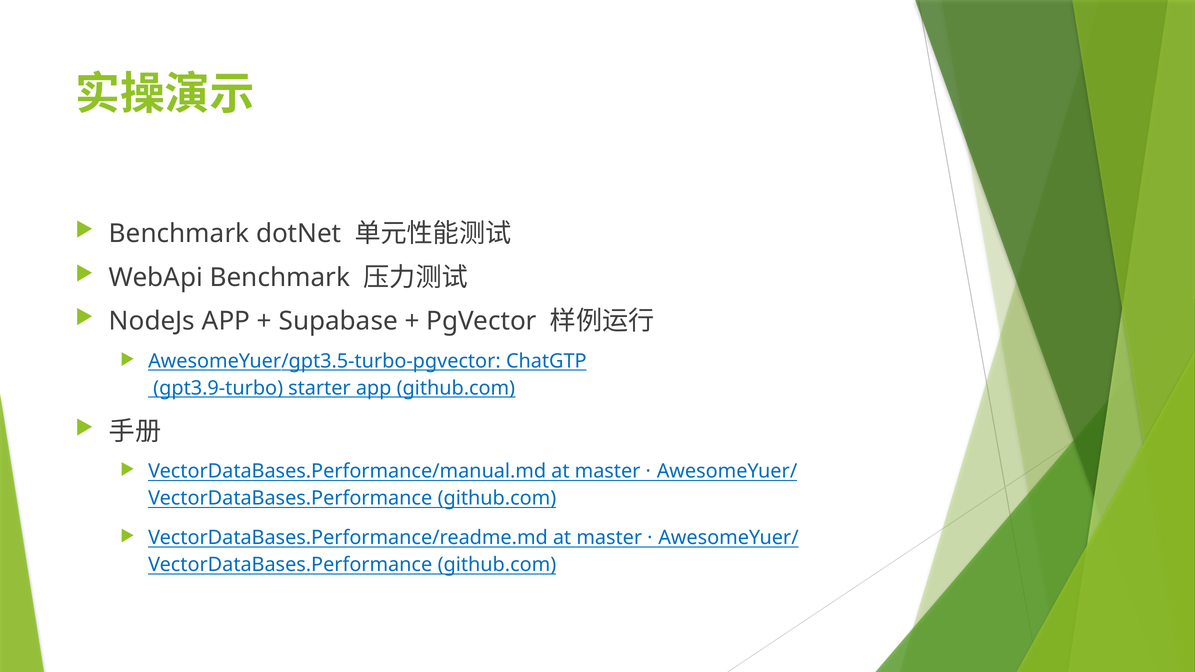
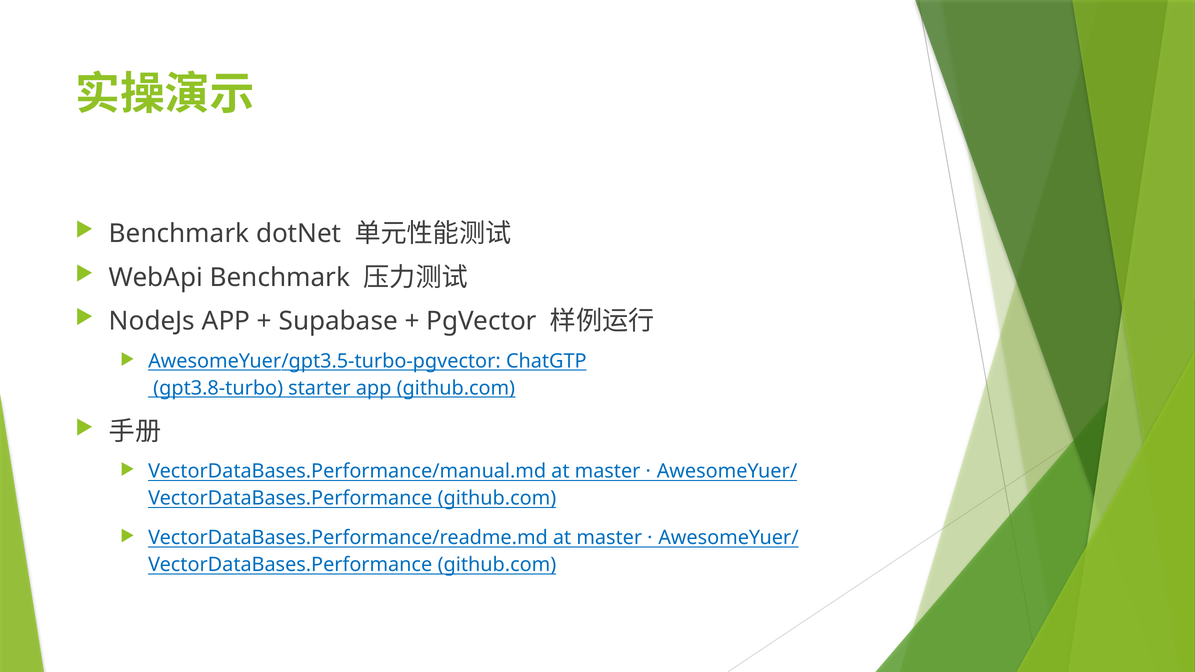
gpt3.9-turbo: gpt3.9-turbo -> gpt3.8-turbo
